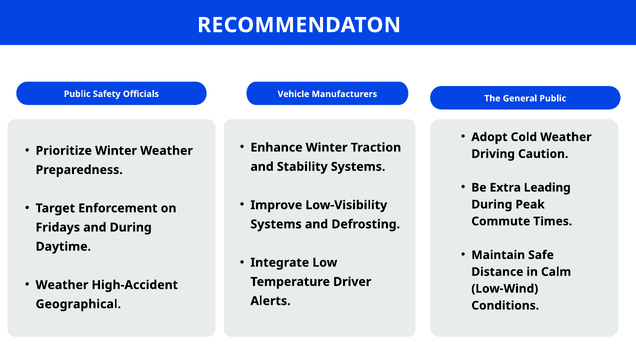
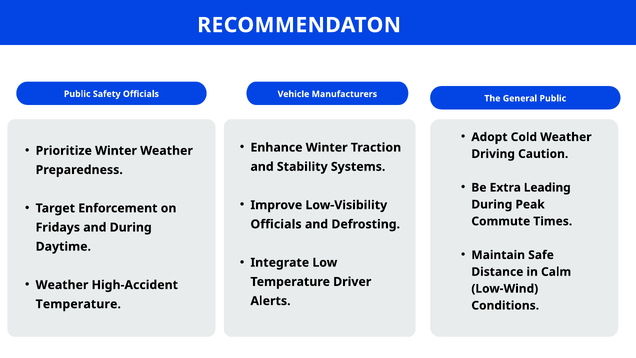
Systems at (276, 224): Systems -> Officials
Geographical at (78, 304): Geographical -> Temperature
